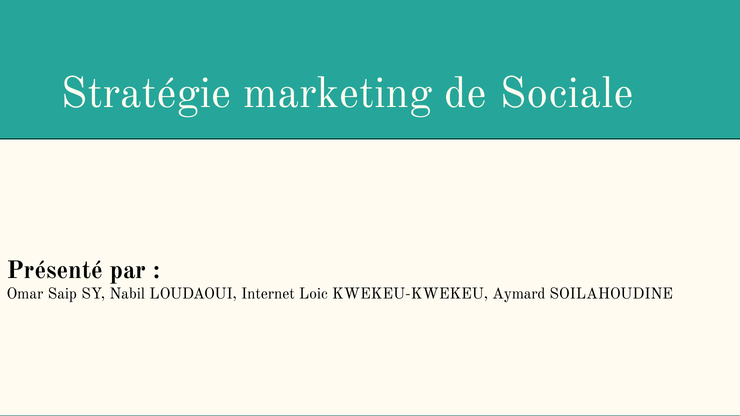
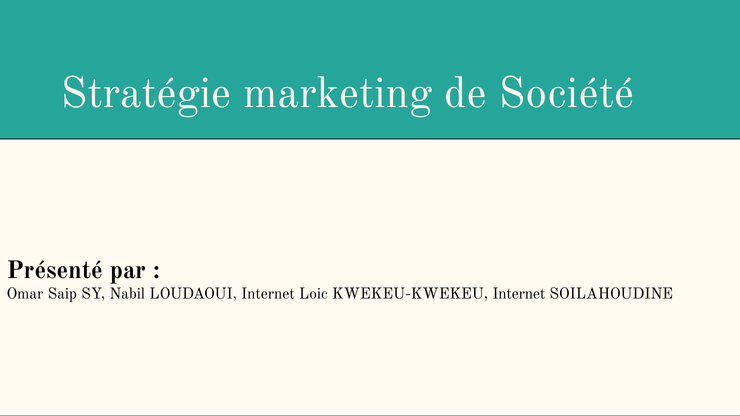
Sociale: Sociale -> Société
KWEKEU-KWEKEU Aymard: Aymard -> Internet
